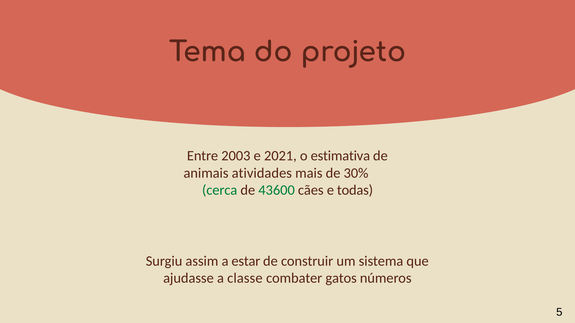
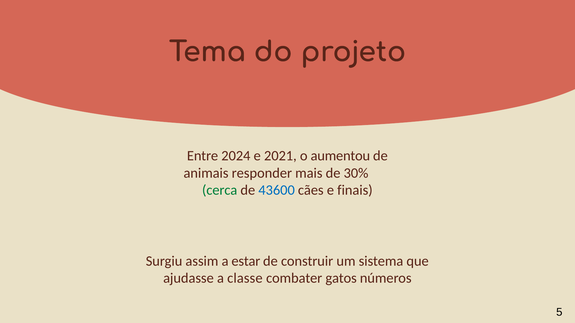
2003: 2003 -> 2024
estimativa: estimativa -> aumentou
atividades: atividades -> responder
43600 colour: green -> blue
todas: todas -> finais
